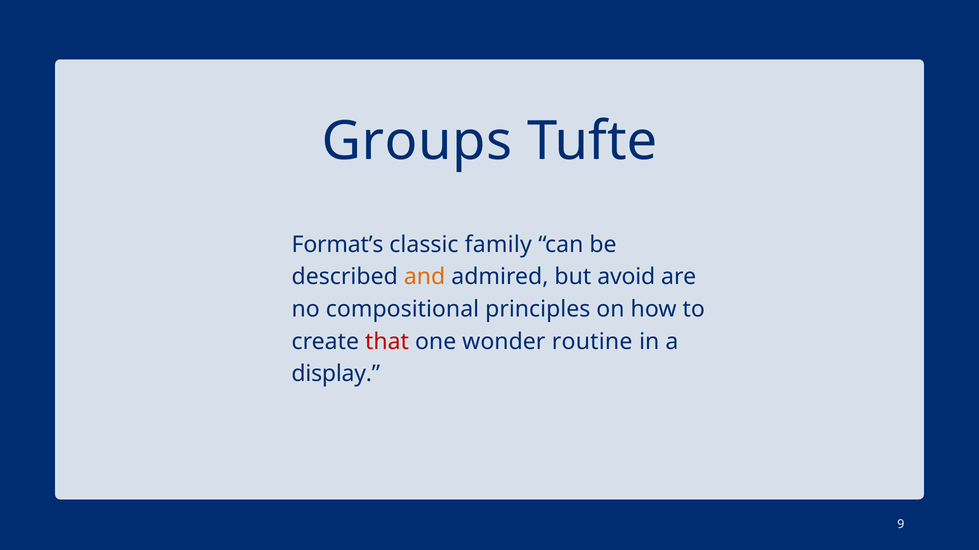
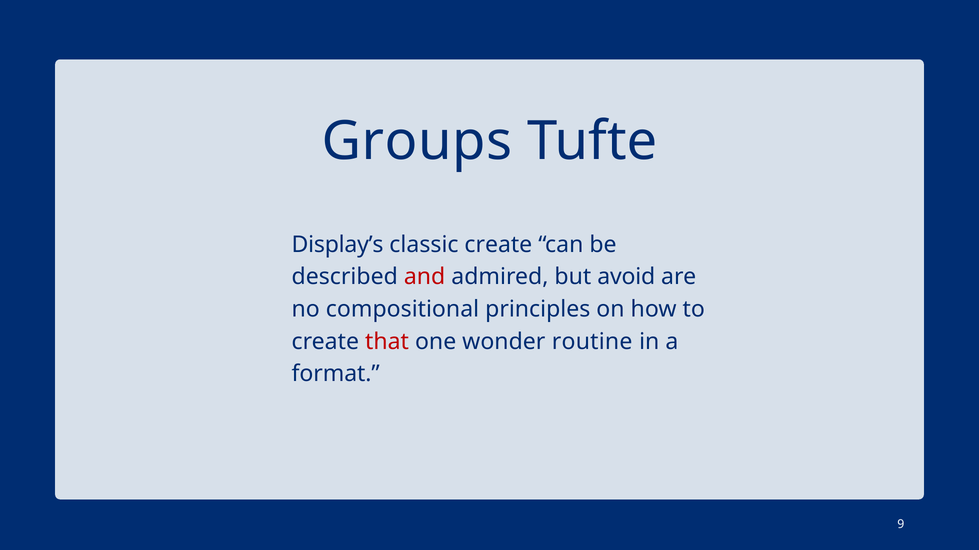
Format’s: Format’s -> Display’s
classic family: family -> create
and colour: orange -> red
display: display -> format
